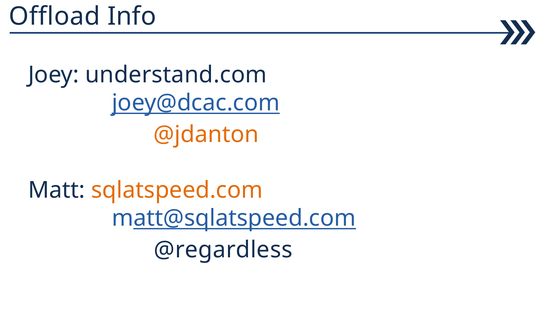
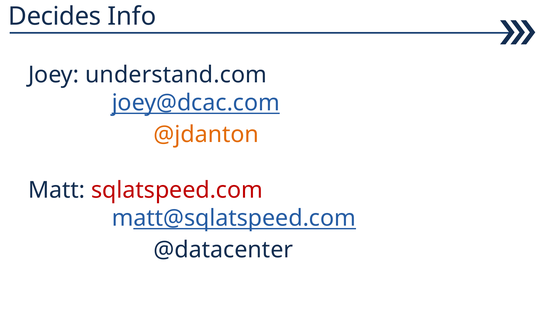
Offload: Offload -> Decides
sqlatspeed.com colour: orange -> red
@regardless: @regardless -> @datacenter
